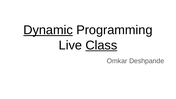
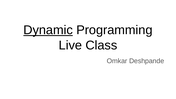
Class underline: present -> none
